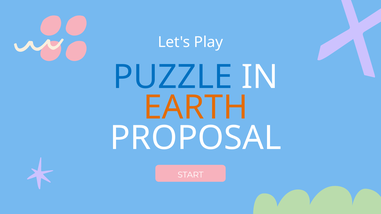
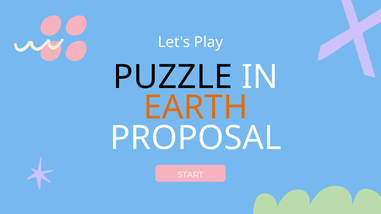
PUZZLE colour: blue -> black
